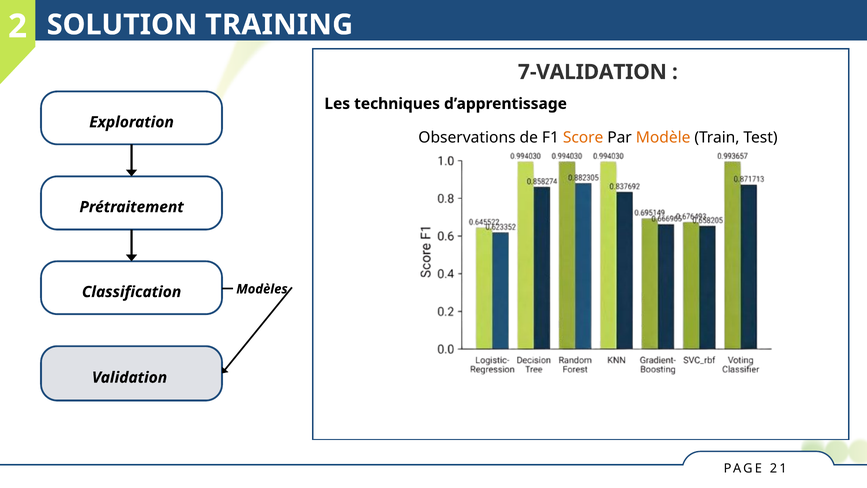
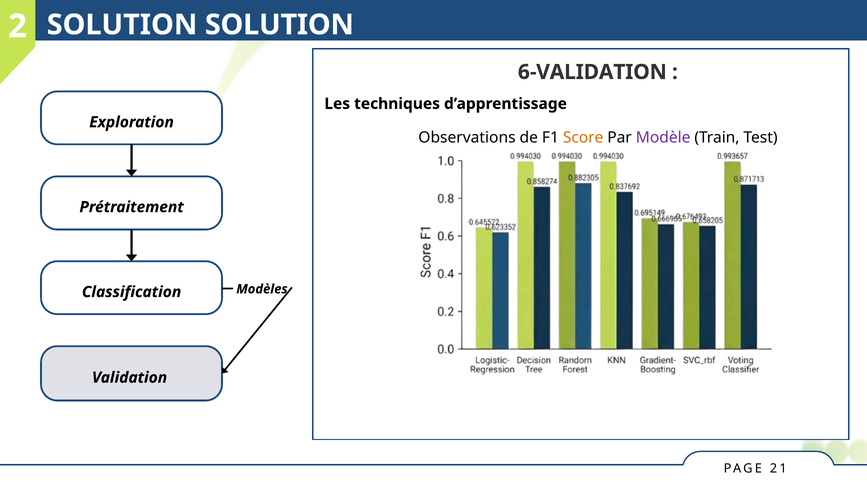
SOLUTION TRAINING: TRAINING -> SOLUTION
7-VALIDATION: 7-VALIDATION -> 6-VALIDATION
Modèle colour: orange -> purple
